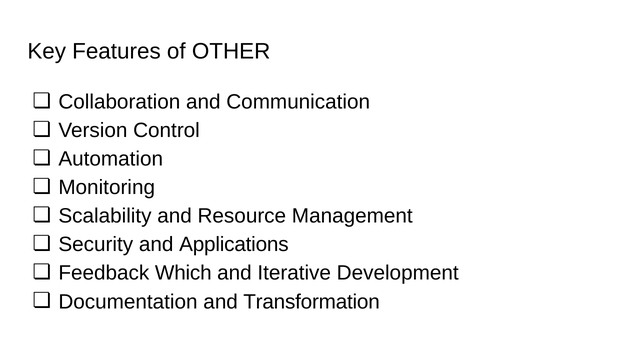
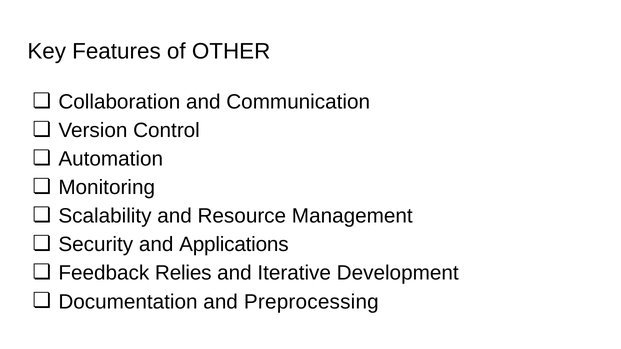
Which: Which -> Relies
Transformation: Transformation -> Preprocessing
